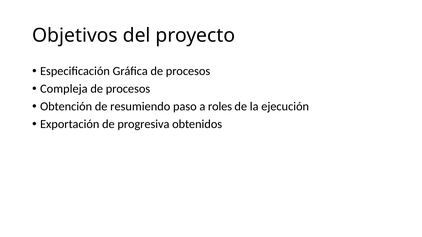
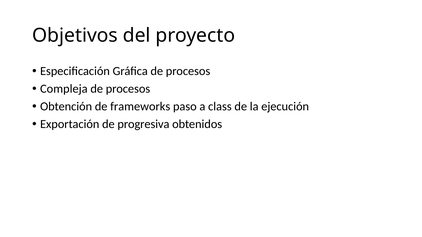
resumiendo: resumiendo -> frameworks
roles: roles -> class
